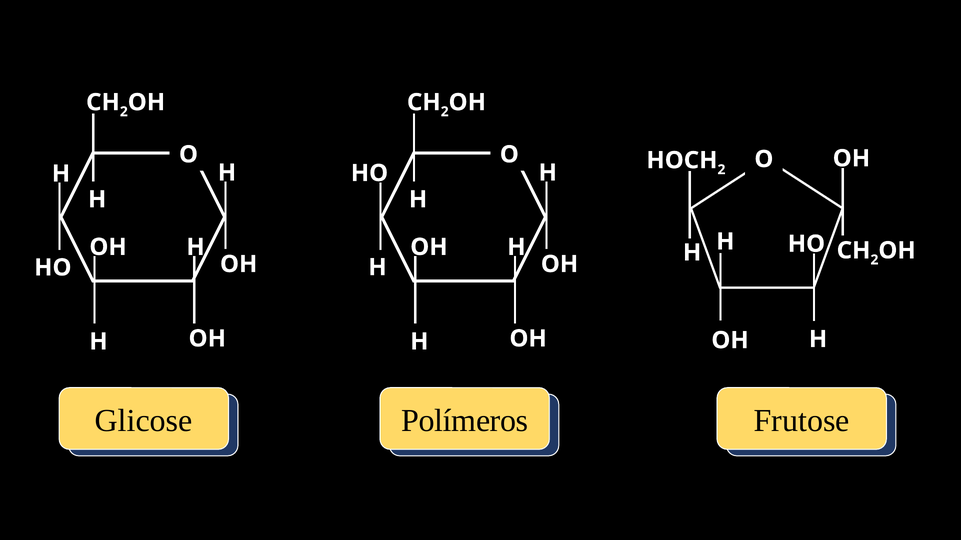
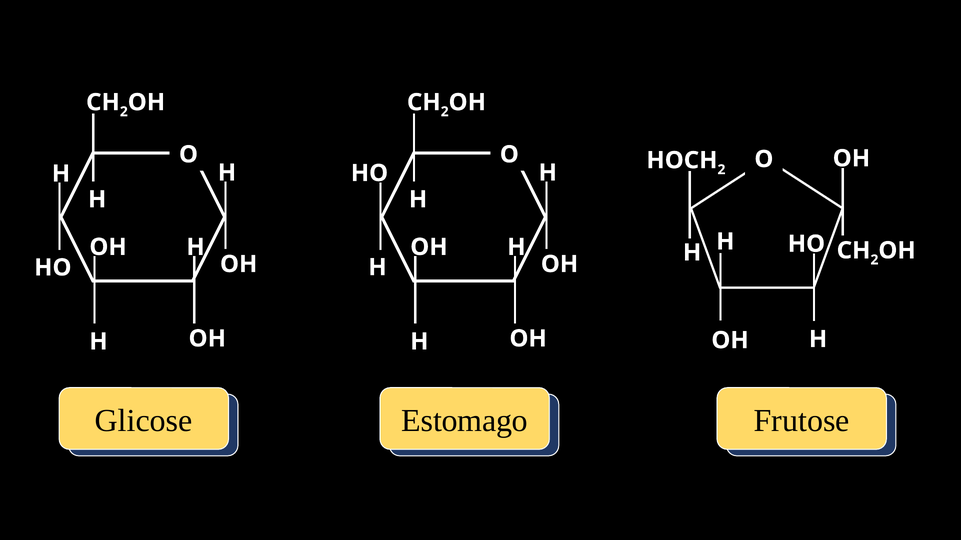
Polímeros: Polímeros -> Estomago
